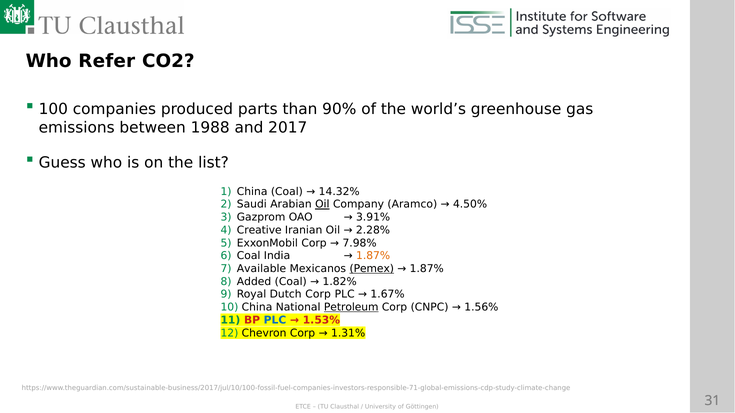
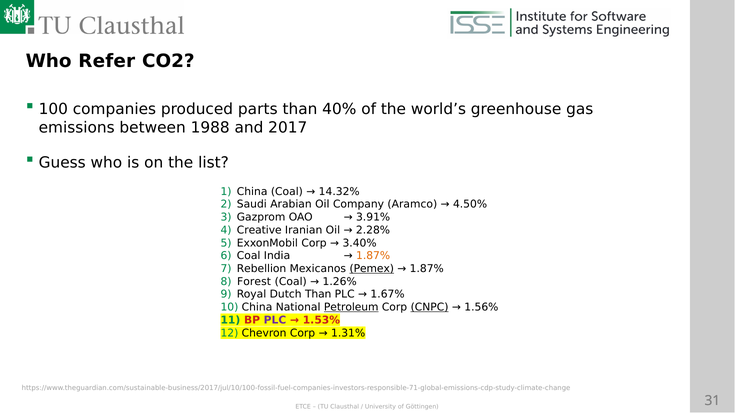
90%: 90% -> 40%
Oil at (322, 205) underline: present -> none
7.98%: 7.98% -> 3.40%
Available: Available -> Rebellion
Added: Added -> Forest
1.82%: 1.82% -> 1.26%
Dutch Corp: Corp -> Than
CNPC underline: none -> present
PLC at (275, 321) colour: blue -> purple
